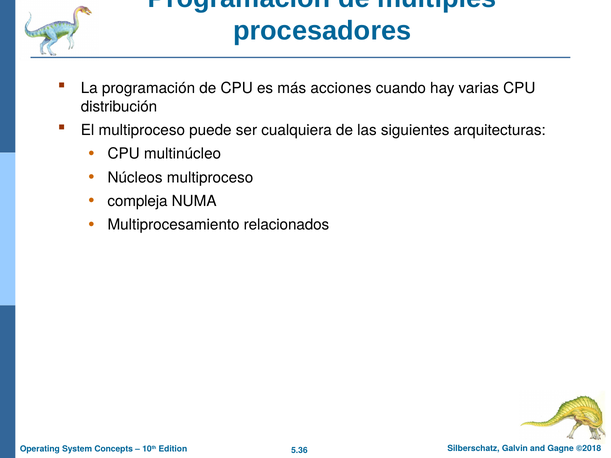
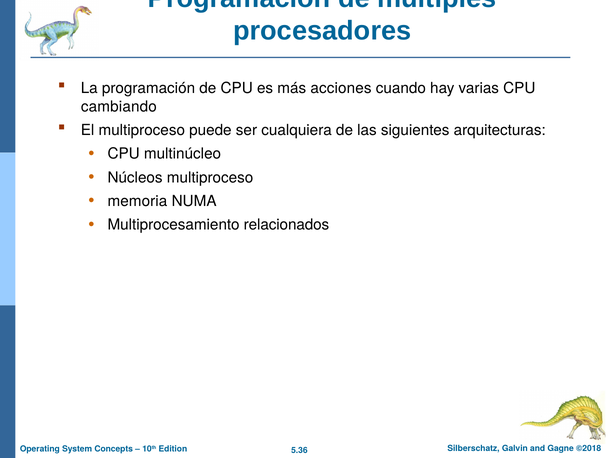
distribución: distribución -> cambiando
compleja: compleja -> memoria
